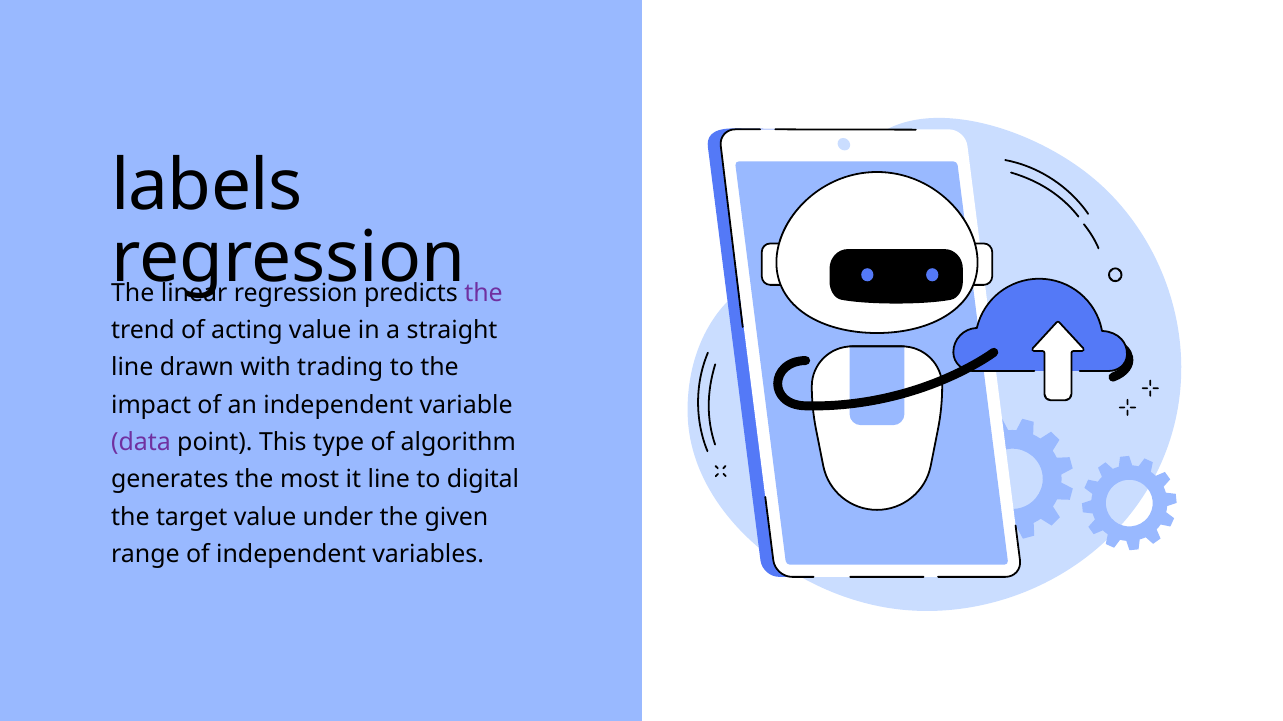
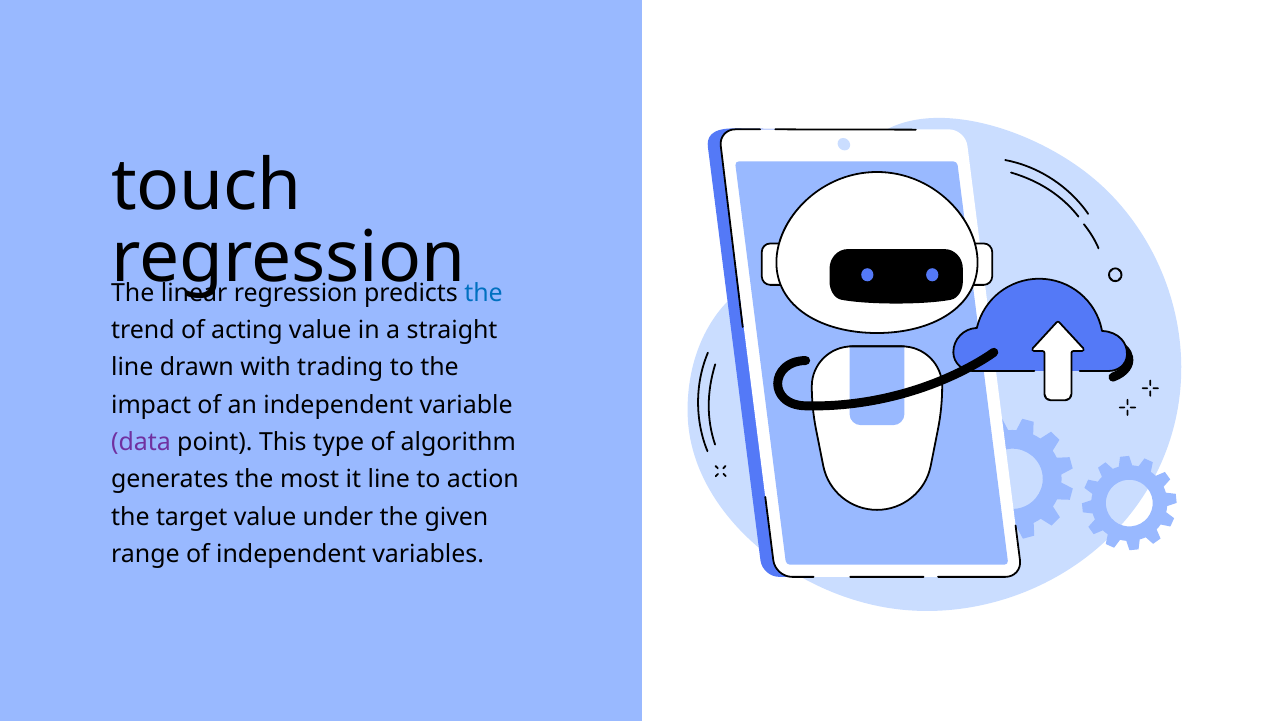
labels: labels -> touch
the at (484, 293) colour: purple -> blue
digital: digital -> action
